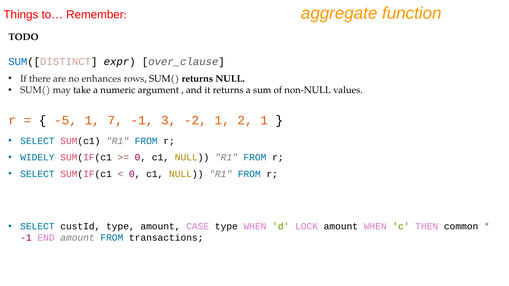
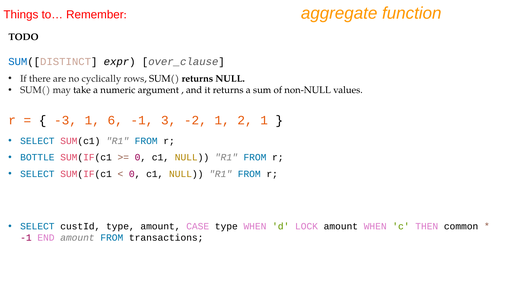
enhances: enhances -> cyclically
-5: -5 -> -3
7: 7 -> 6
WIDELY: WIDELY -> BOTTLE
